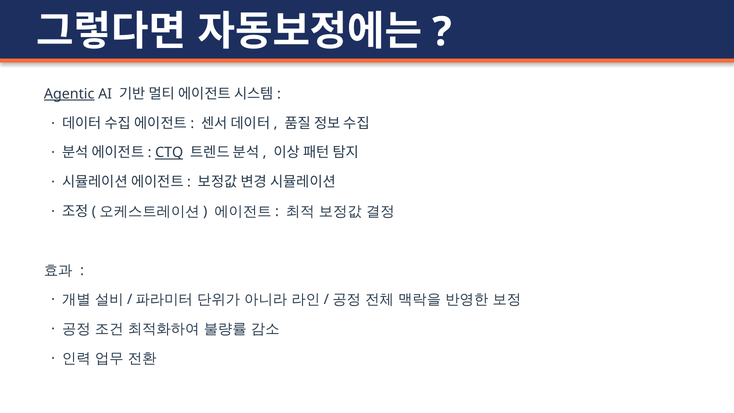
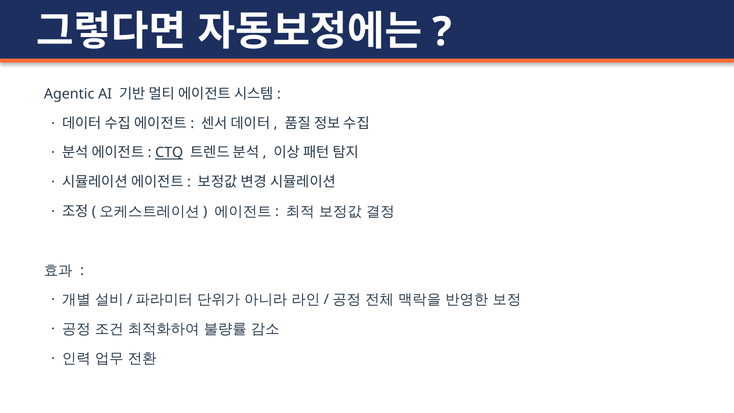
Agentic underline: present -> none
